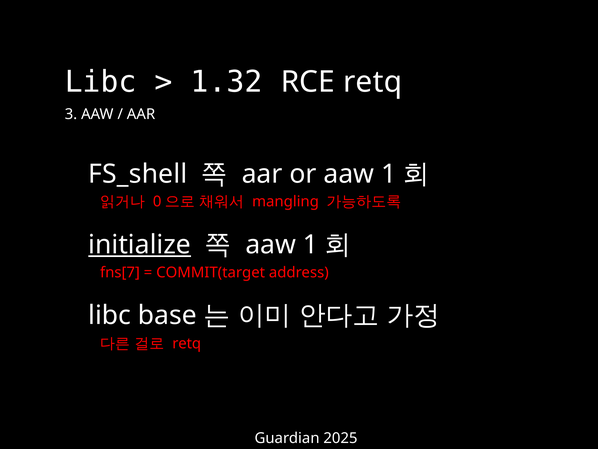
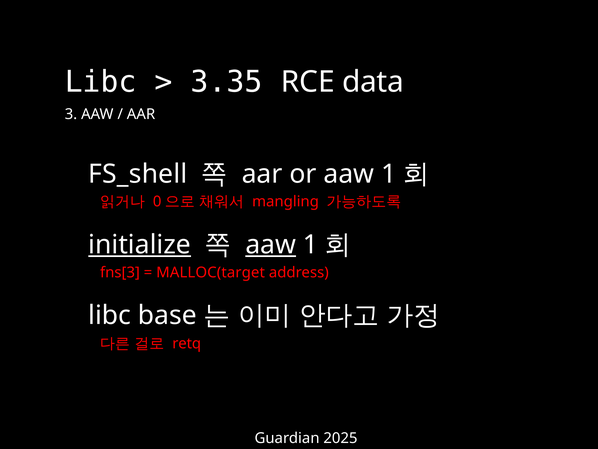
1.32: 1.32 -> 3.35
RCE retq: retq -> data
aaw at (271, 244) underline: none -> present
fns[7: fns[7 -> fns[3
COMMIT(target: COMMIT(target -> MALLOC(target
